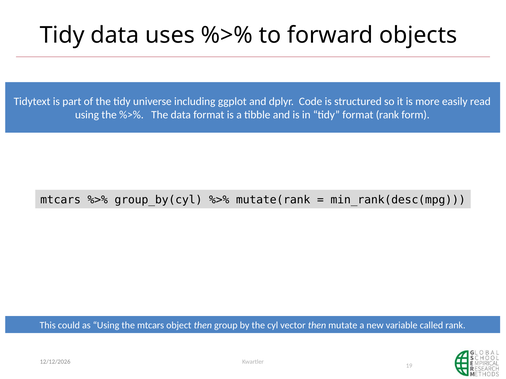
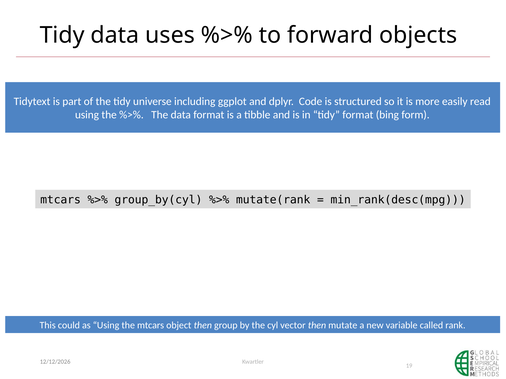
format rank: rank -> bing
